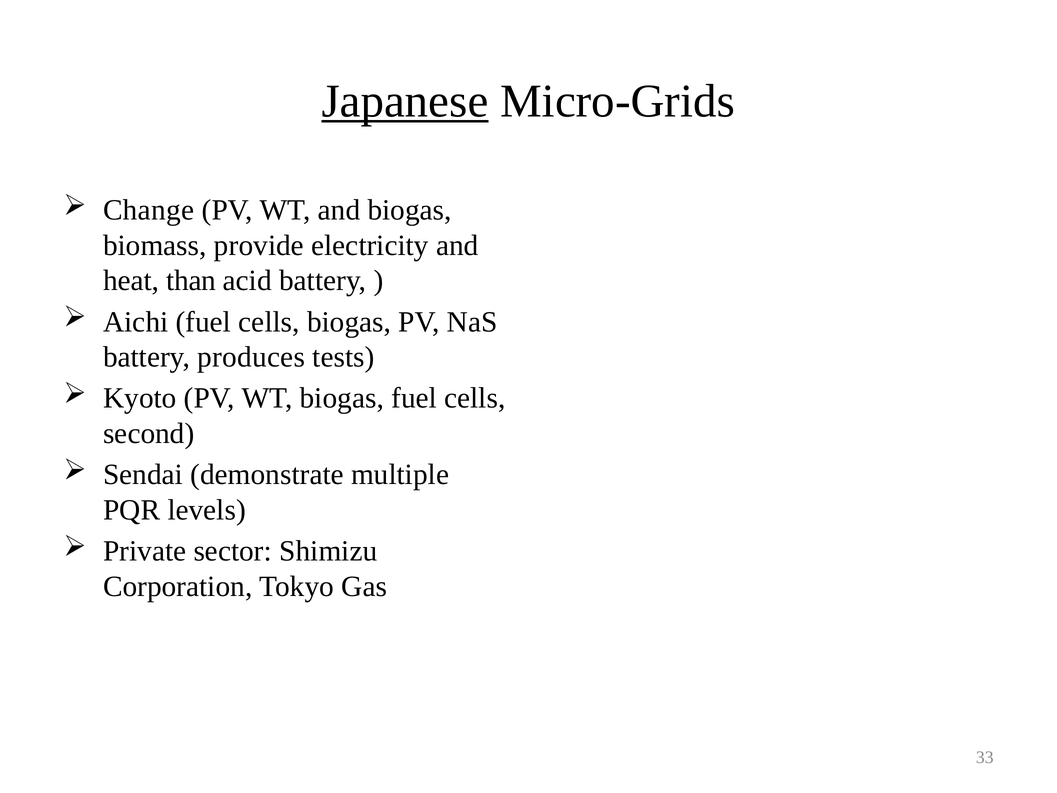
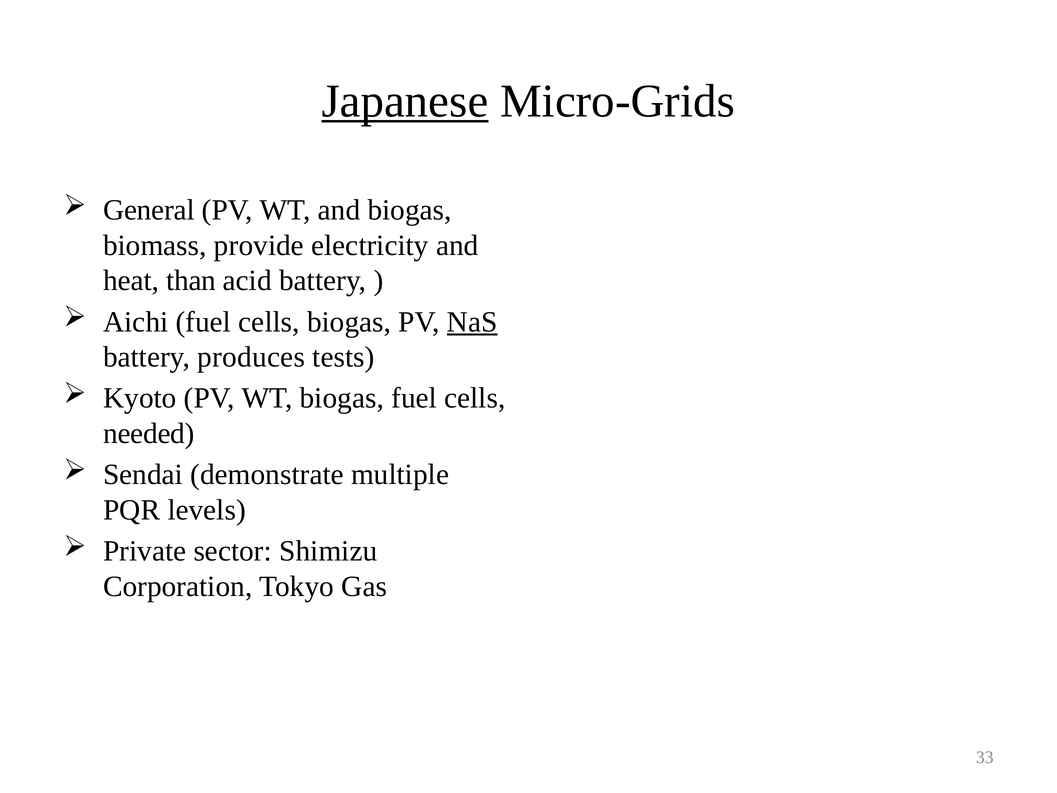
Change: Change -> General
NaS underline: none -> present
second: second -> needed
